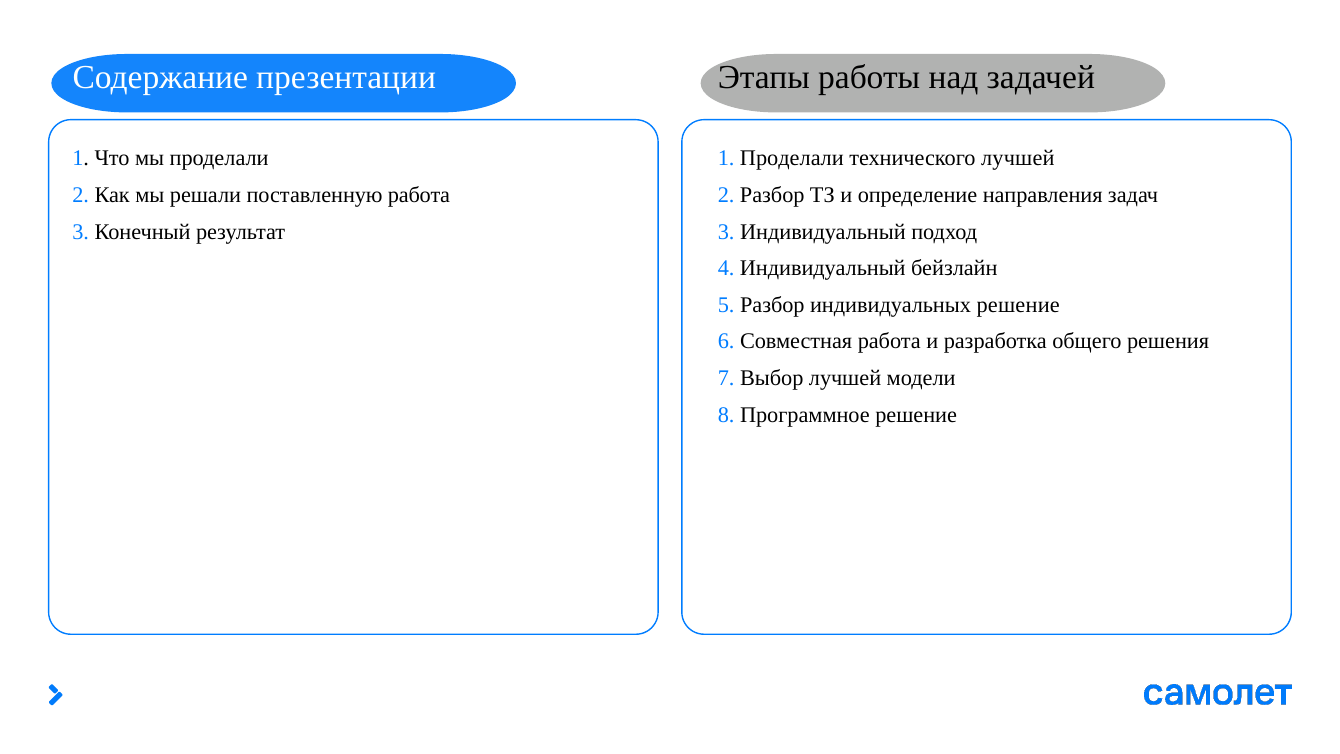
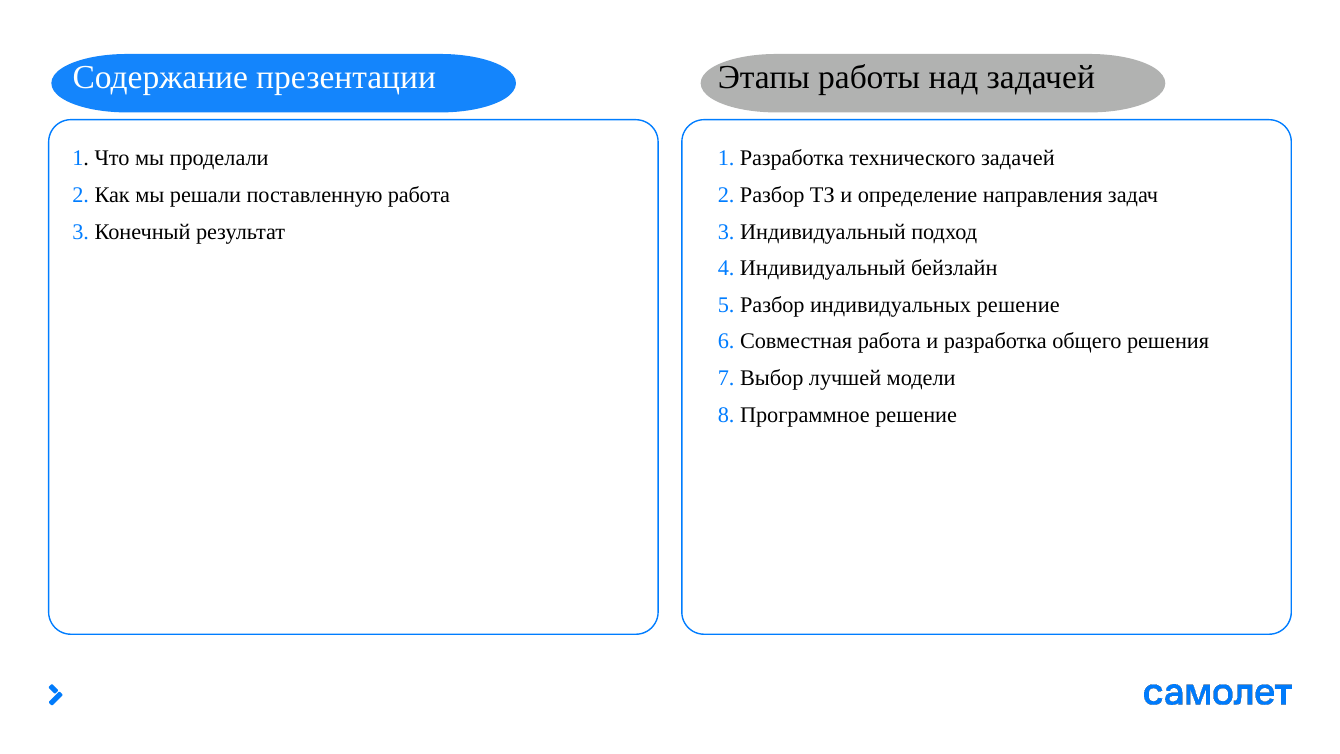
1 Проделали: Проделали -> Разработка
технического лучшей: лучшей -> задачей
